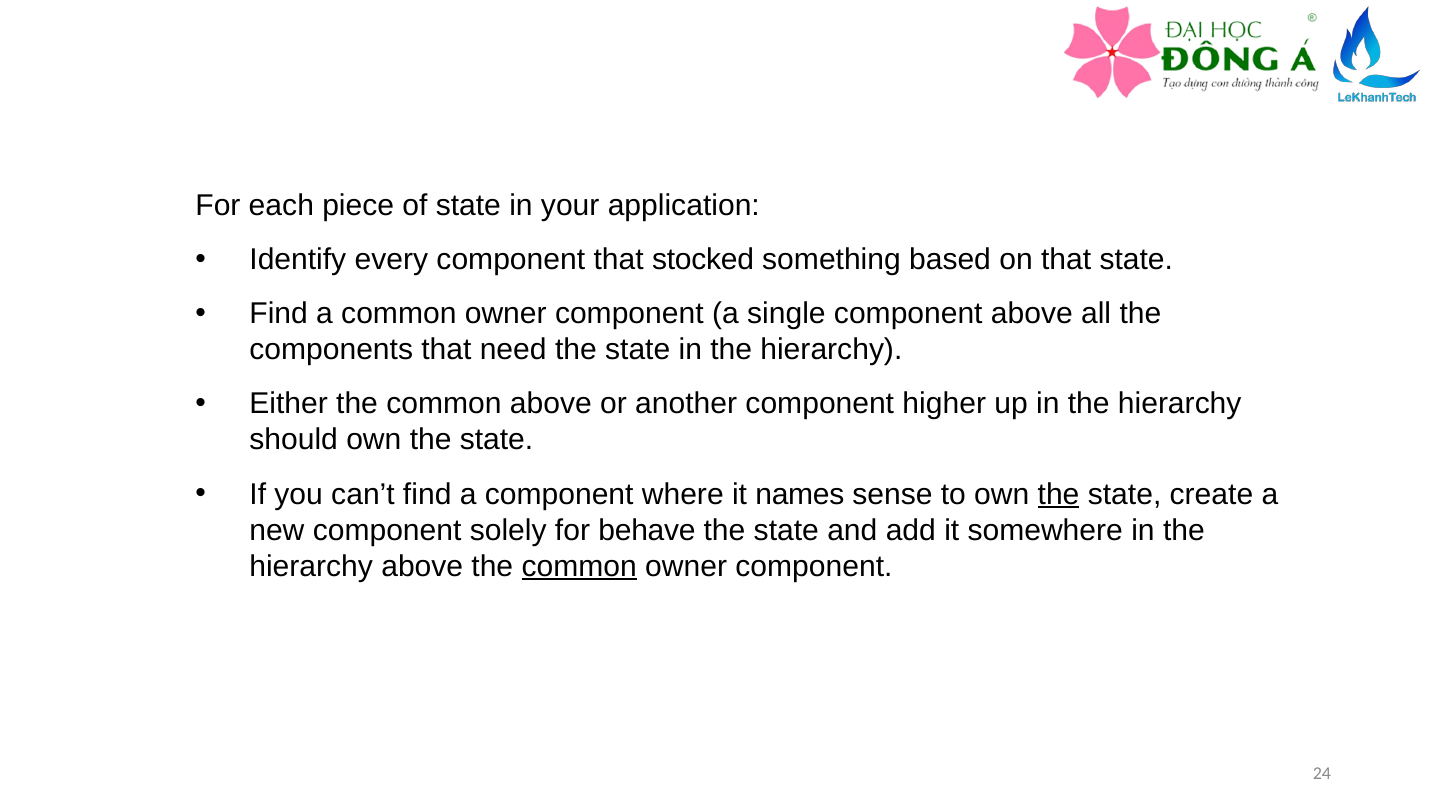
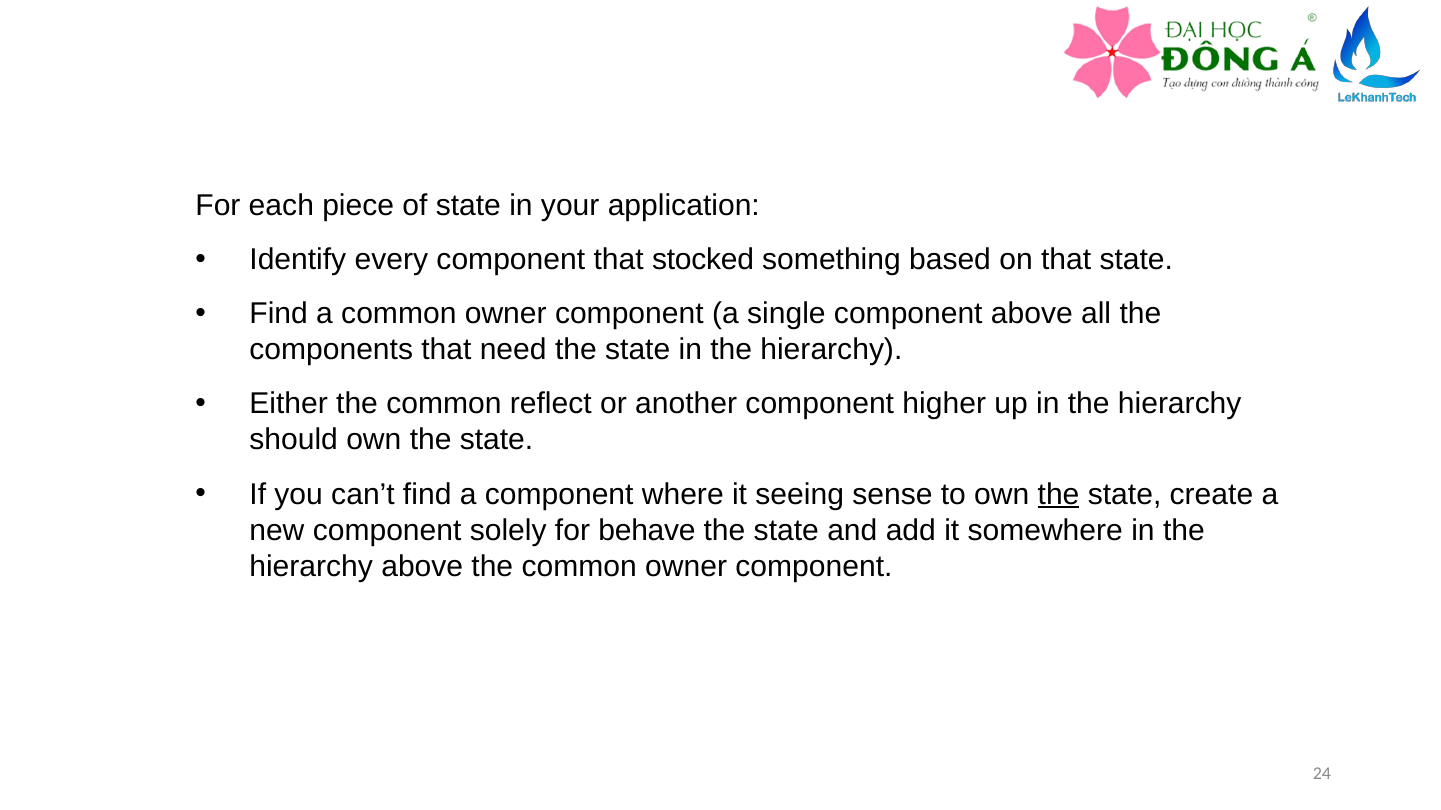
common above: above -> reflect
names: names -> seeing
common at (579, 567) underline: present -> none
